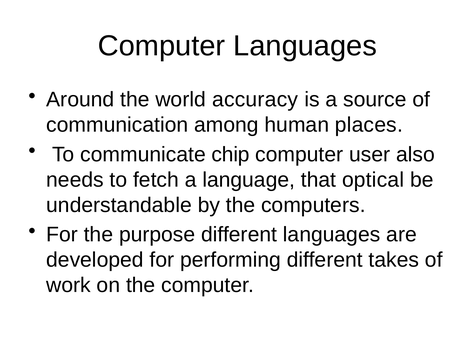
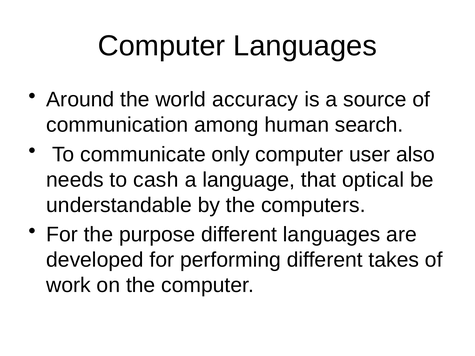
places: places -> search
chip: chip -> only
fetch: fetch -> cash
